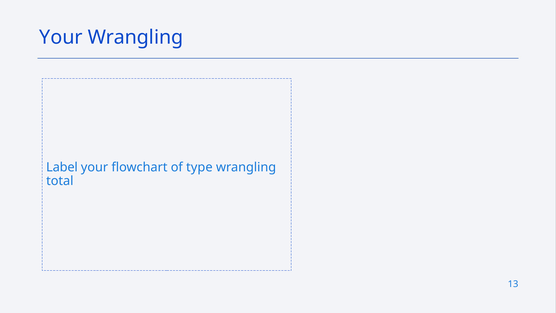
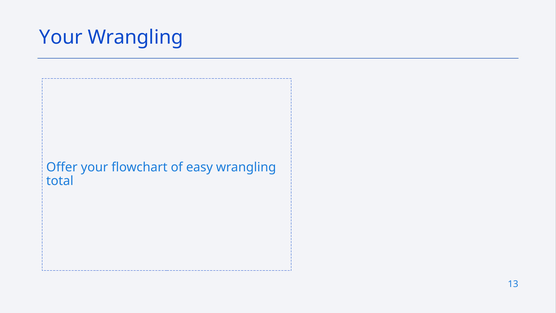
Label: Label -> Offer
type: type -> easy
